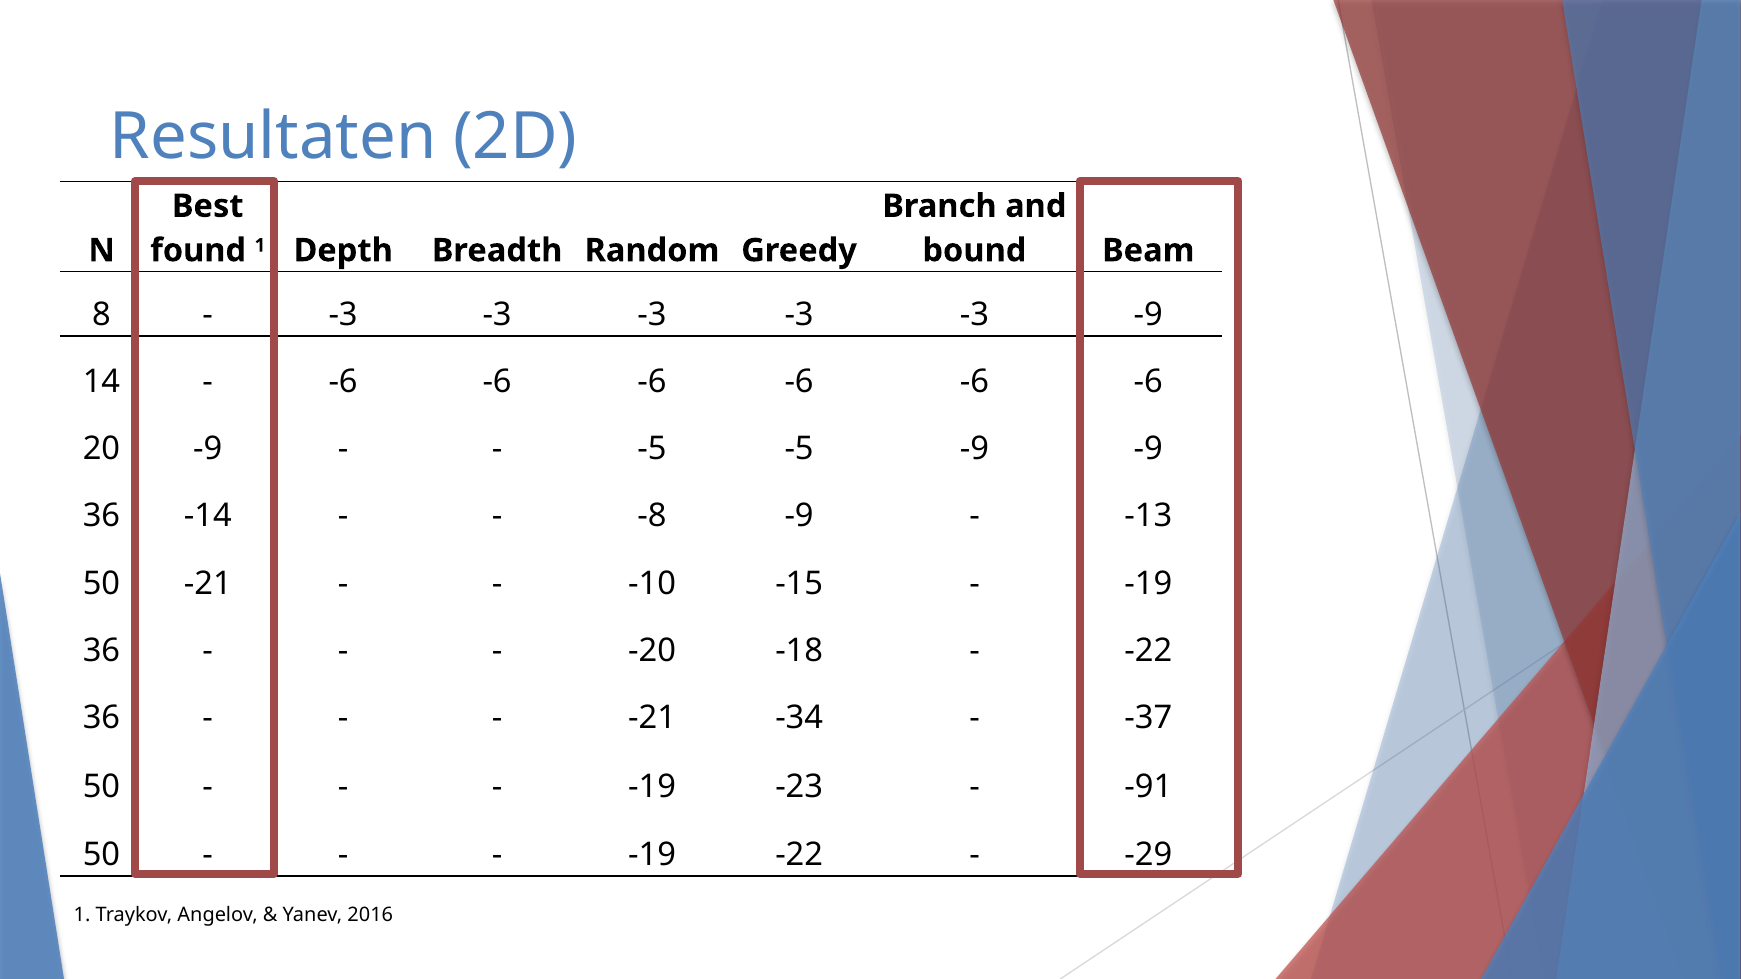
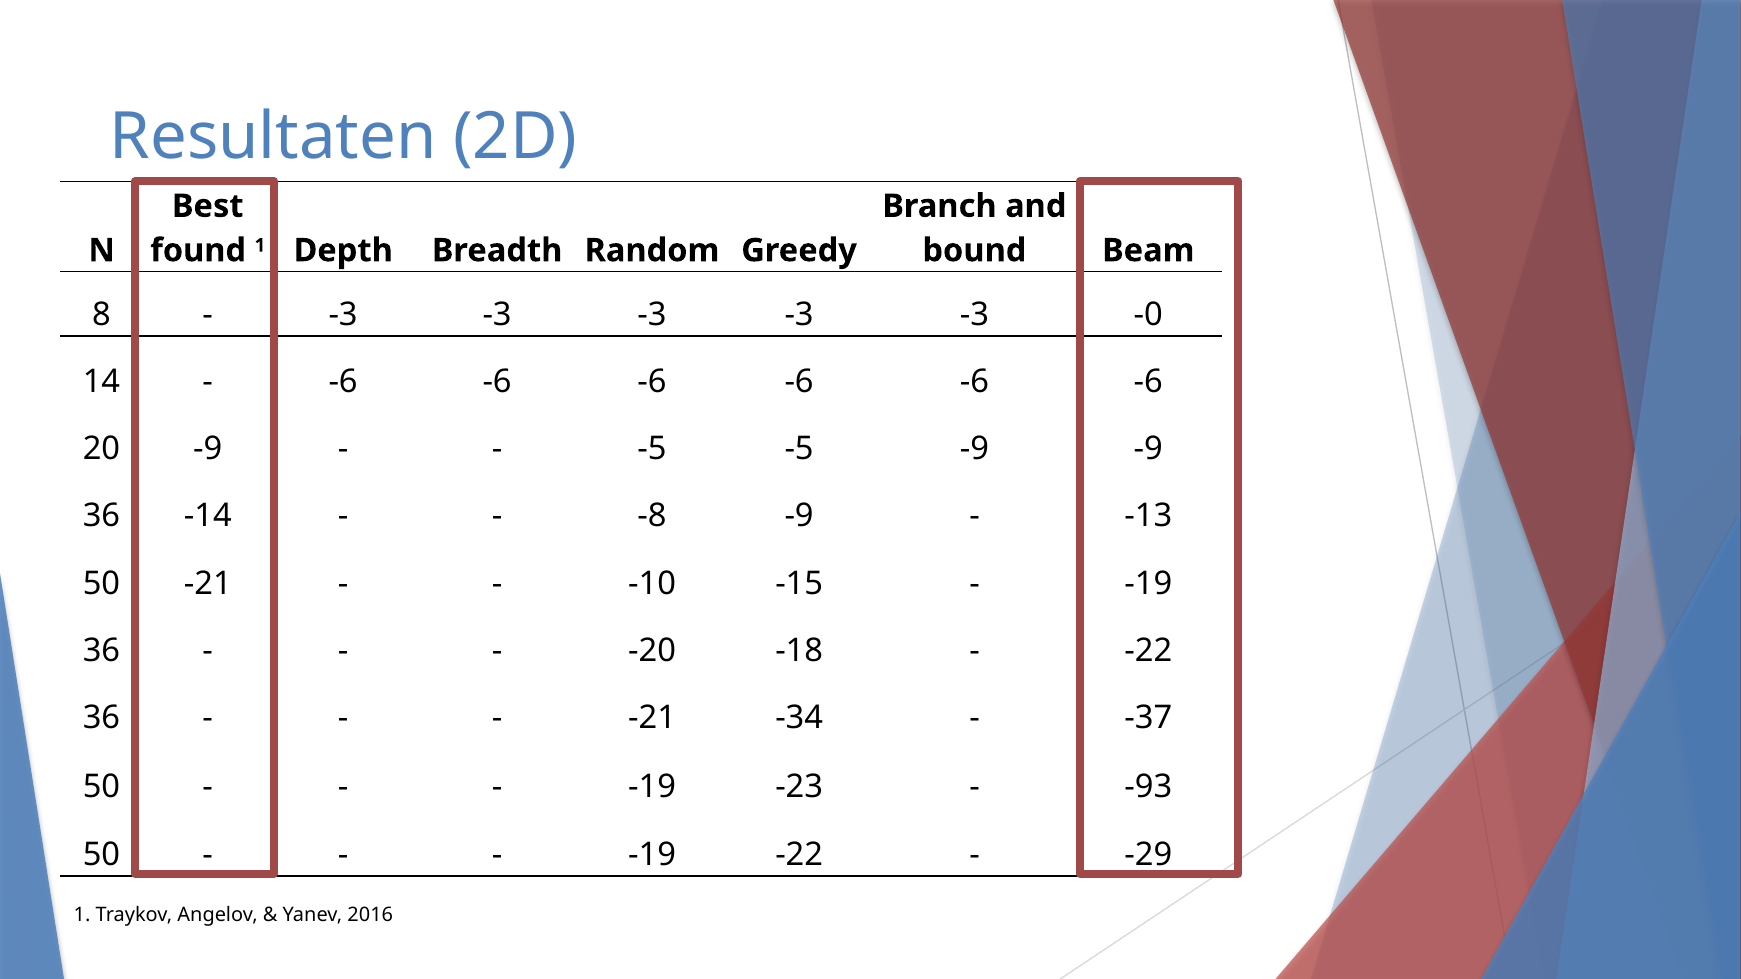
-3 -9: -9 -> -0
-91: -91 -> -93
